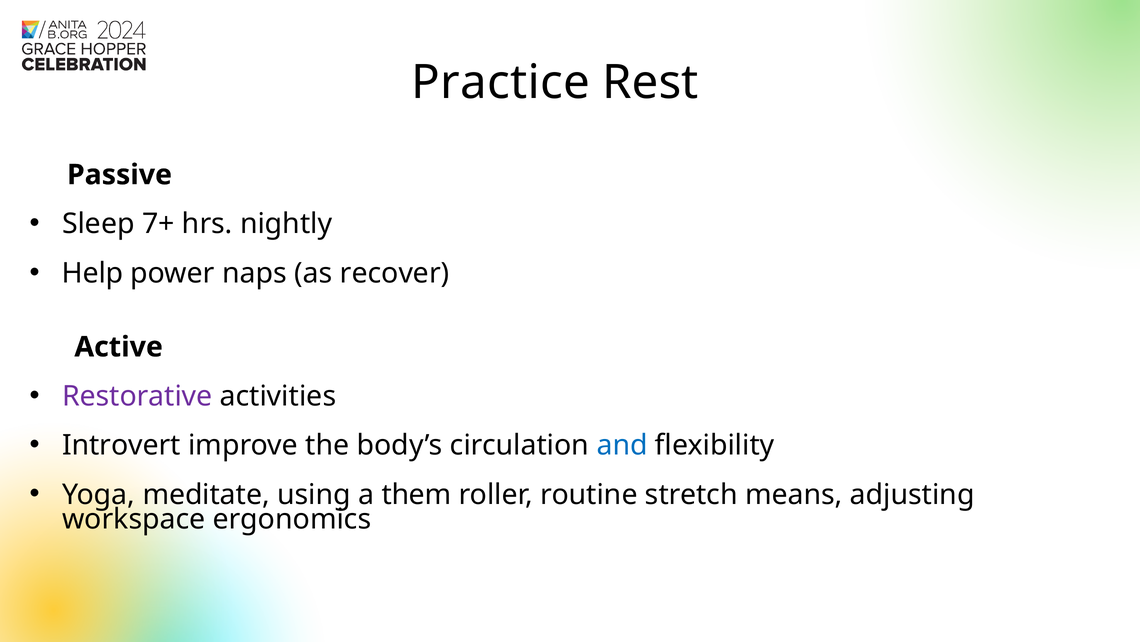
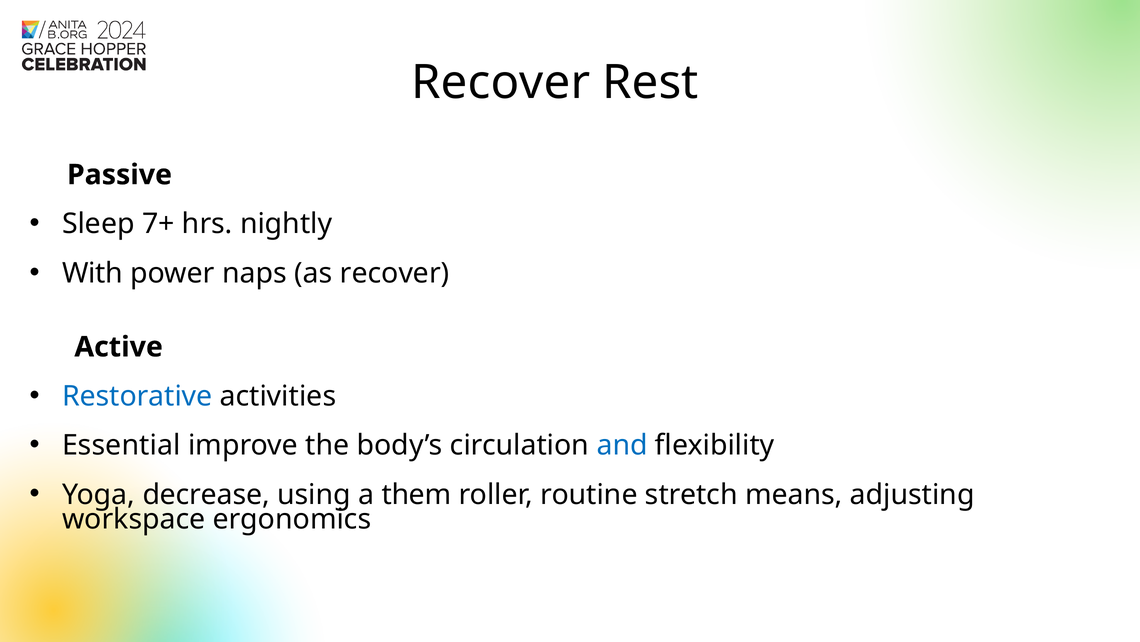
Practice at (501, 83): Practice -> Recover
Help: Help -> With
Restorative colour: purple -> blue
Introvert: Introvert -> Essential
meditate: meditate -> decrease
